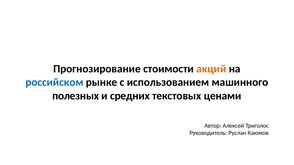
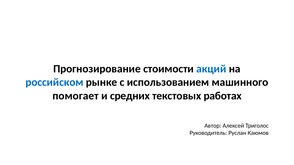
акций colour: orange -> blue
полезных: полезных -> помогает
ценами: ценами -> работах
